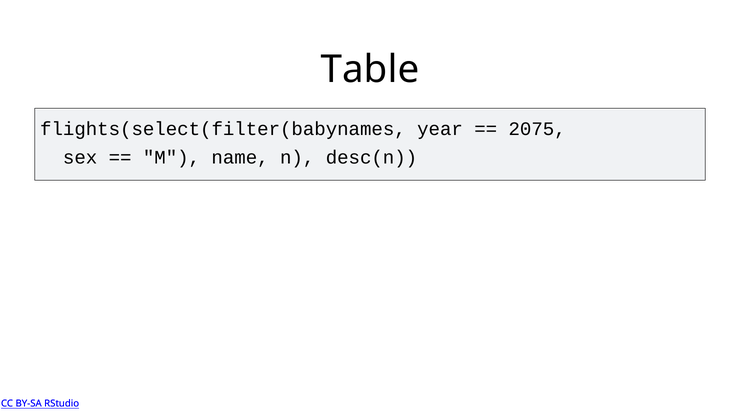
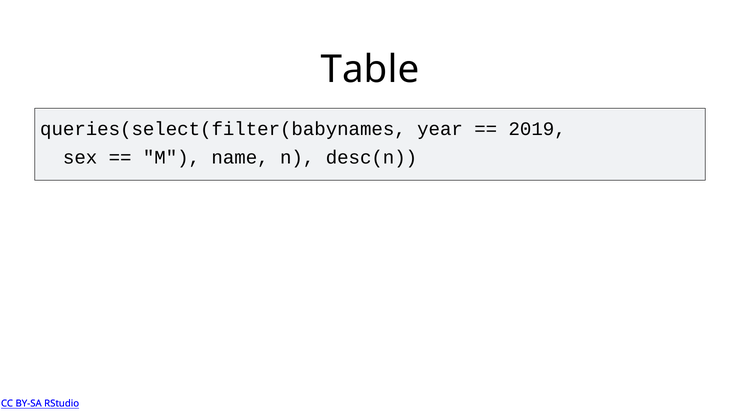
flights(select(filter(babynames: flights(select(filter(babynames -> queries(select(filter(babynames
2075: 2075 -> 2019
